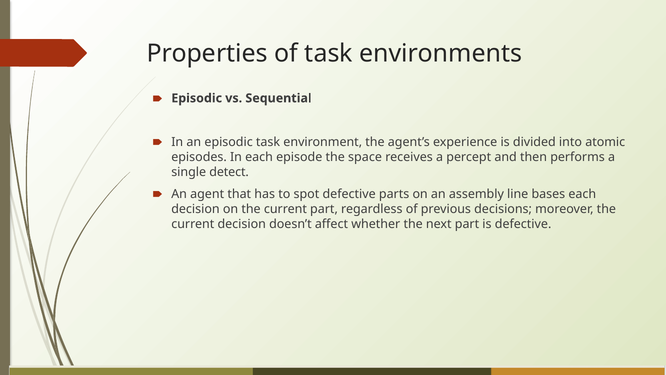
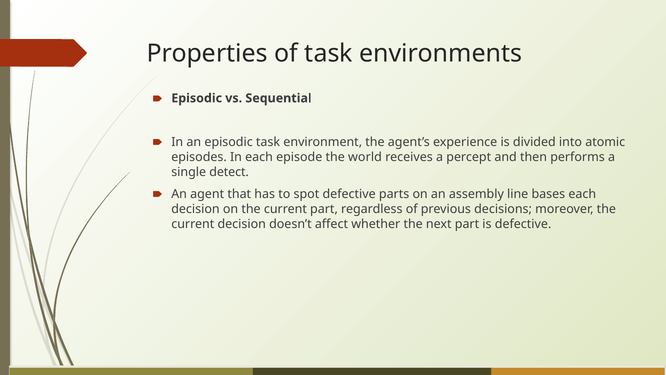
space: space -> world
